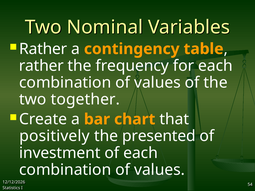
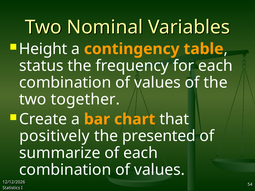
Rather at (43, 49): Rather -> Height
rather at (41, 66): rather -> status
investment: investment -> summarize
